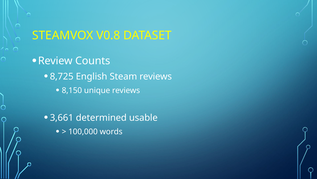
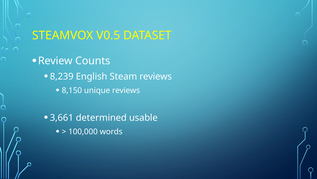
V0.8: V0.8 -> V0.5
8,725: 8,725 -> 8,239
